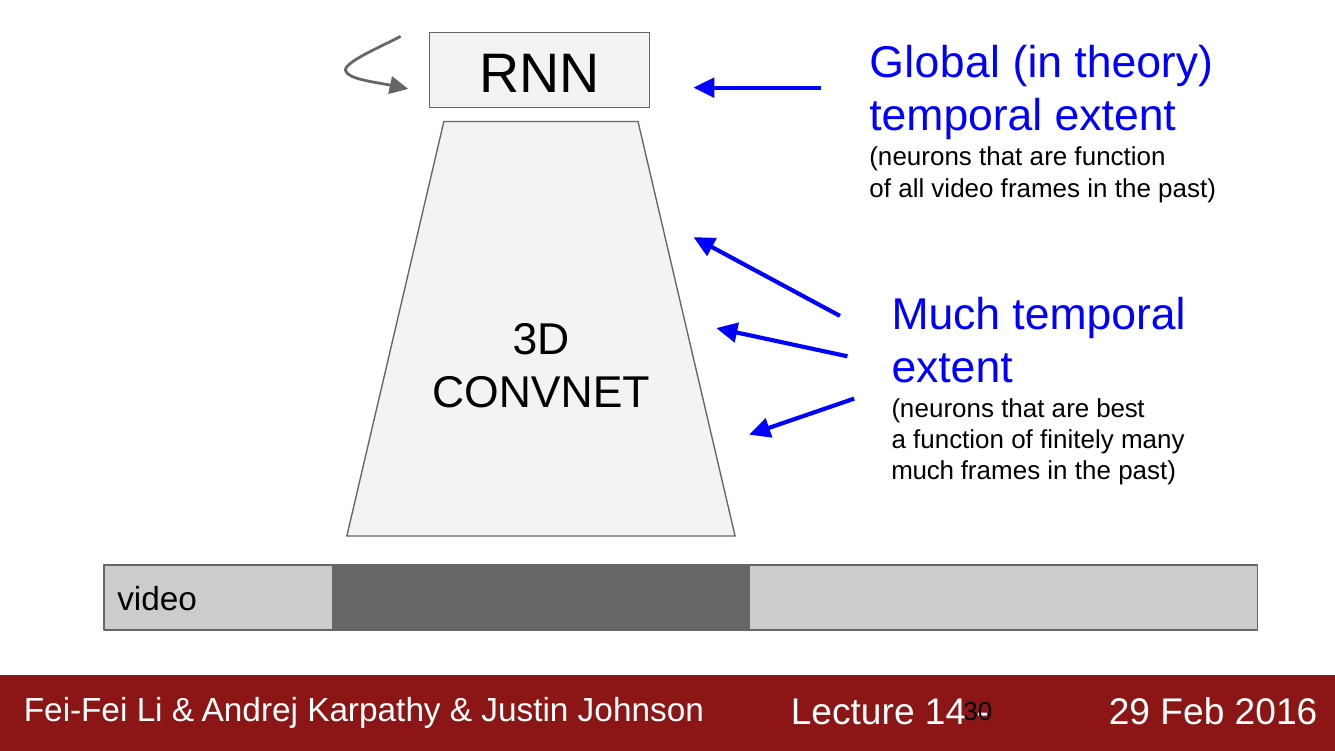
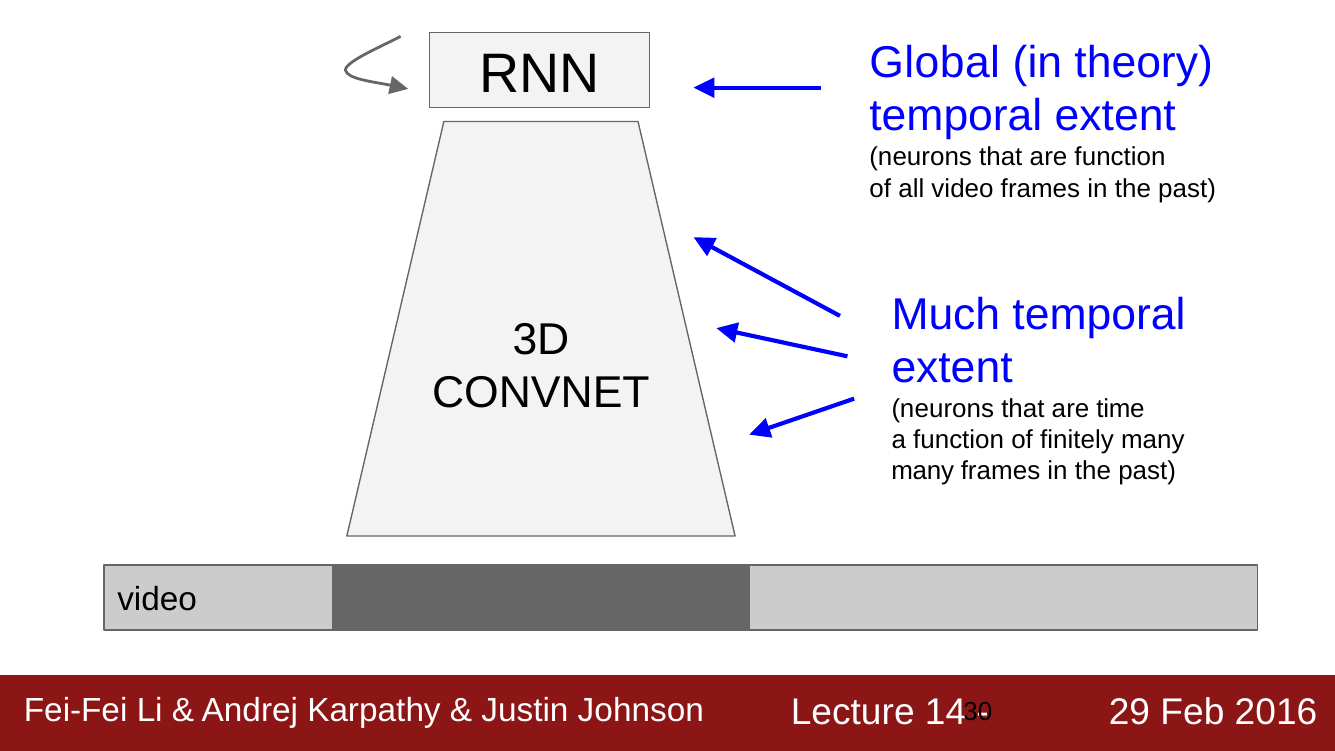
best: best -> time
much at (923, 471): much -> many
